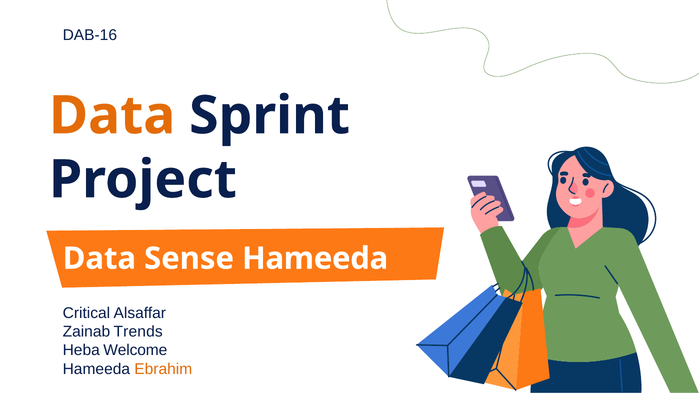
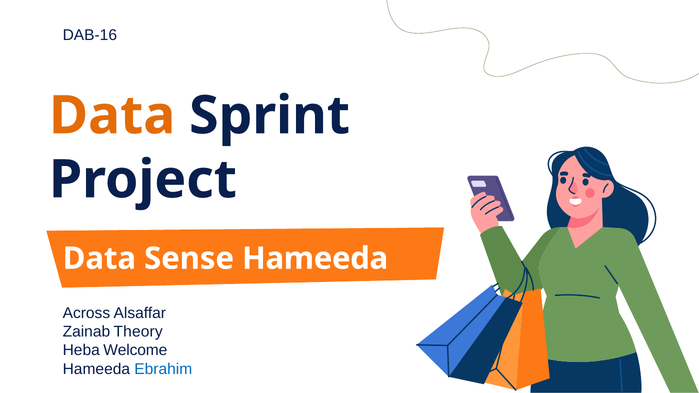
Critical: Critical -> Across
Trends: Trends -> Theory
Ebrahim colour: orange -> blue
